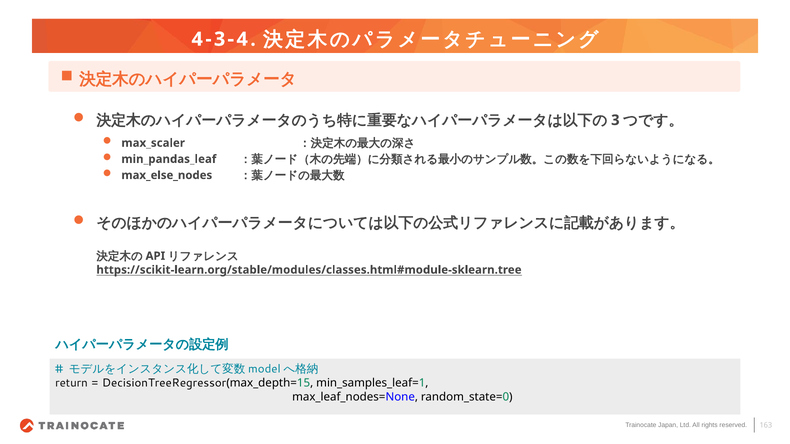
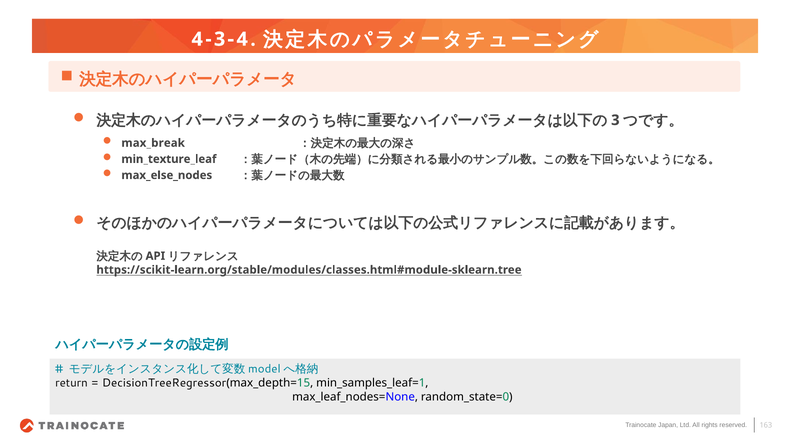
max_scaler: max_scaler -> max_break
min_pandas_leaf: min_pandas_leaf -> min_texture_leaf
